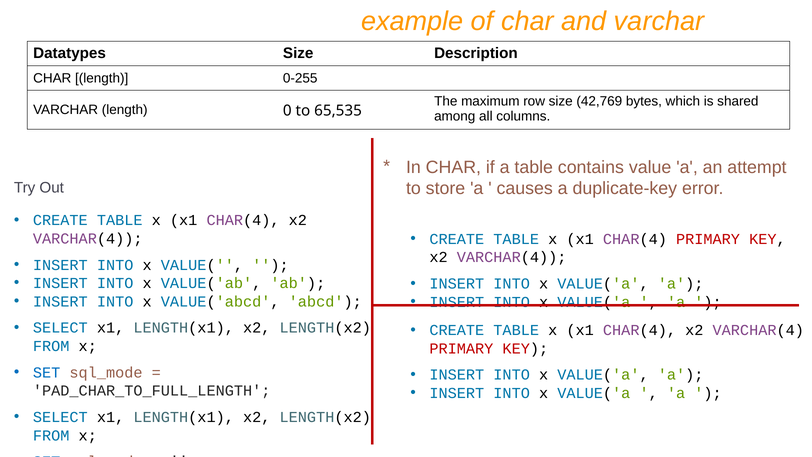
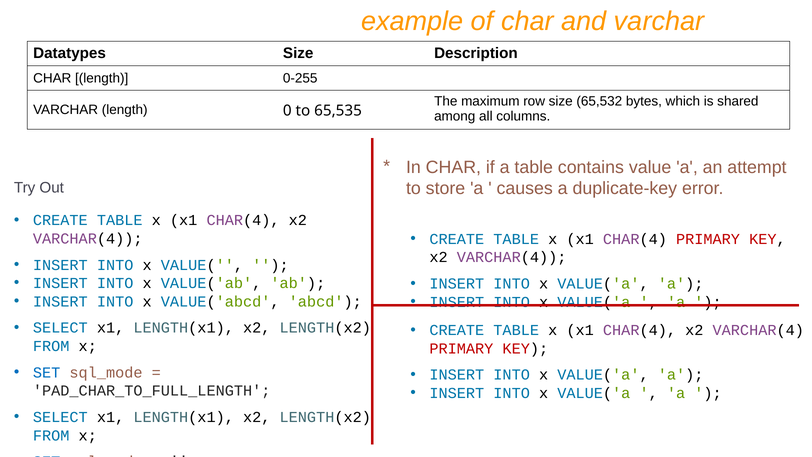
42,769: 42,769 -> 65,532
